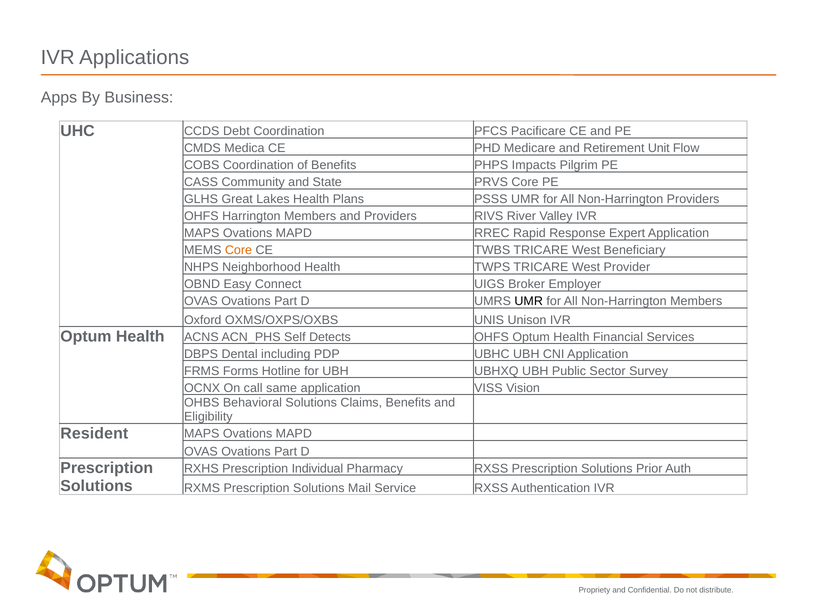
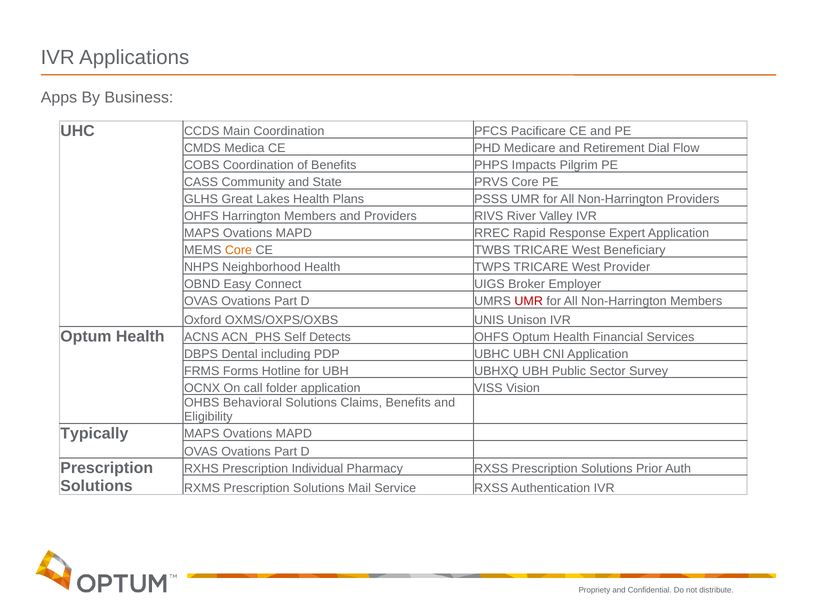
Debt: Debt -> Main
Unit: Unit -> Dial
UMR at (529, 302) colour: black -> red
same: same -> folder
Resident: Resident -> Typically
